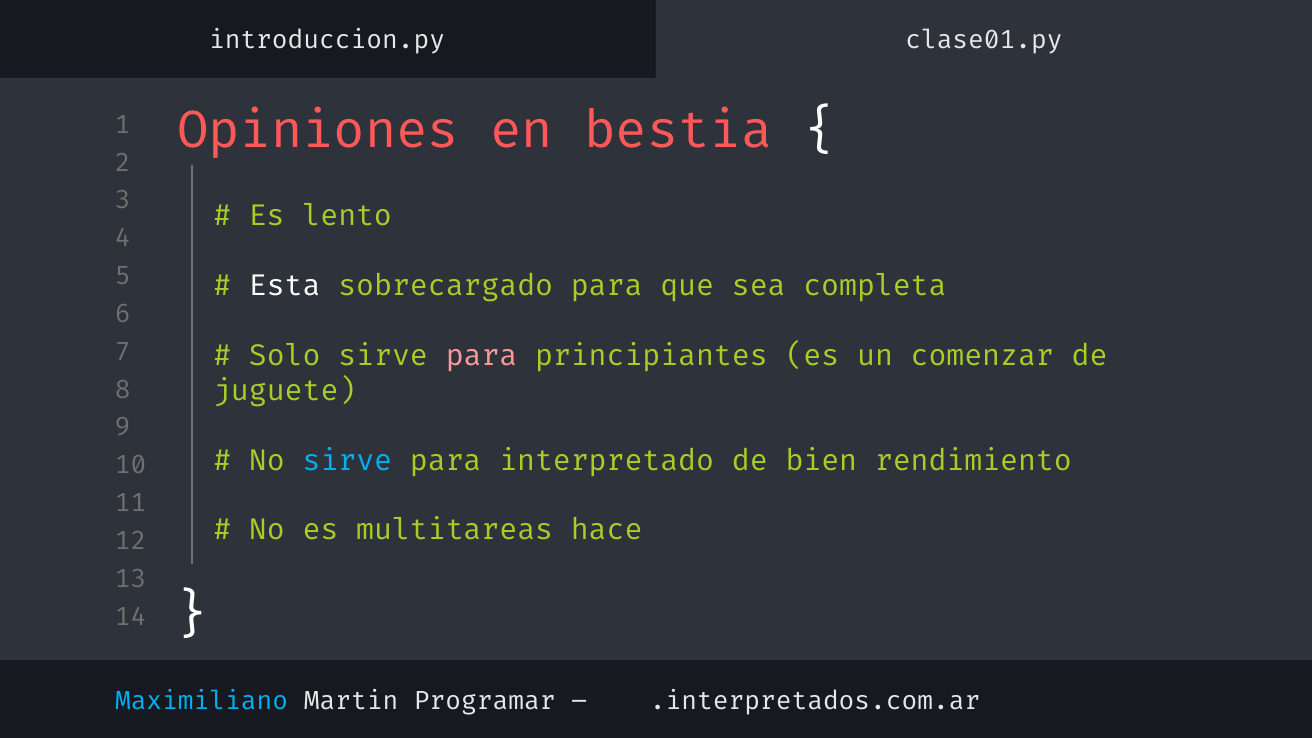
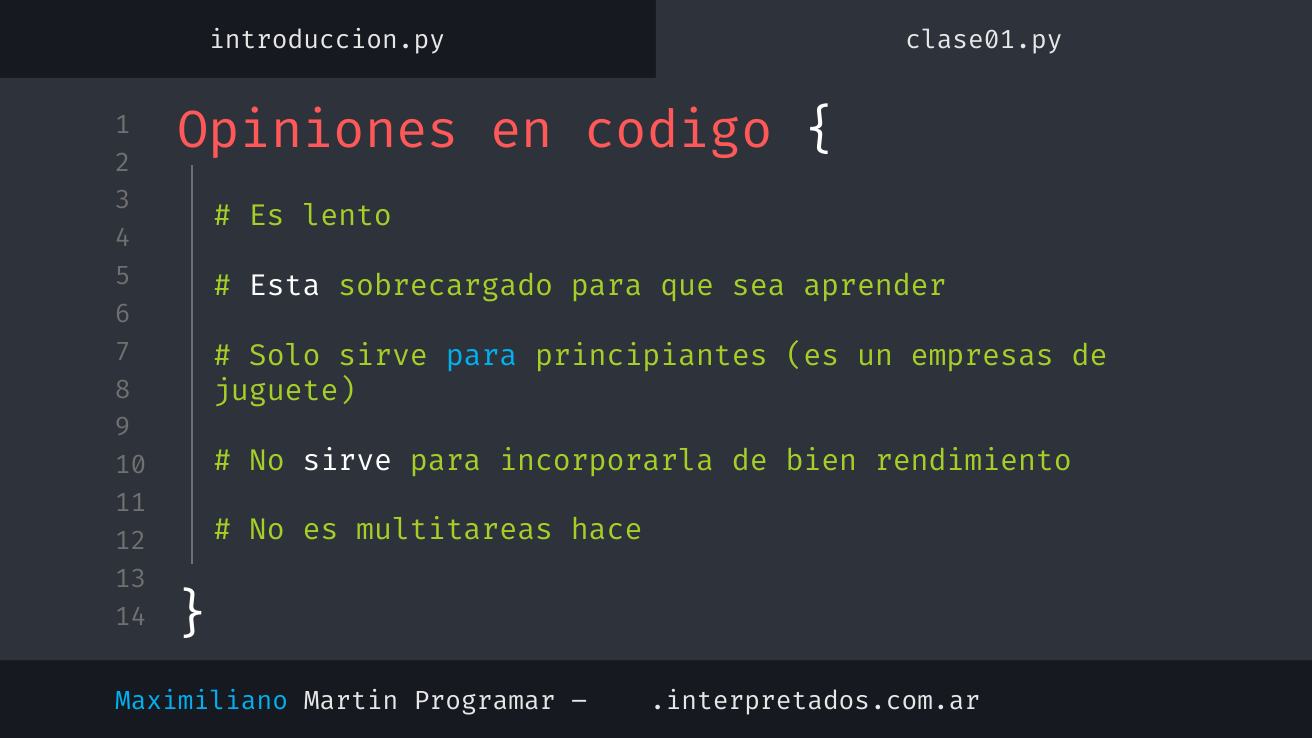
bestia: bestia -> codigo
completa: completa -> aprender
para at (482, 356) colour: pink -> light blue
comenzar: comenzar -> empresas
sirve at (347, 460) colour: light blue -> white
interpretado: interpretado -> incorporarla
